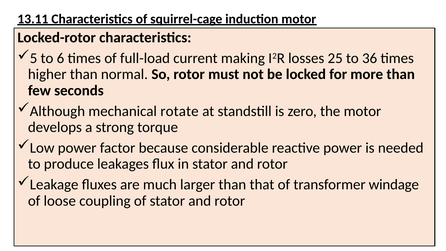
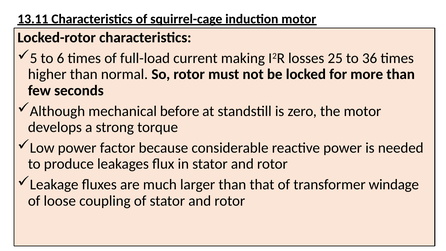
rotate: rotate -> before
